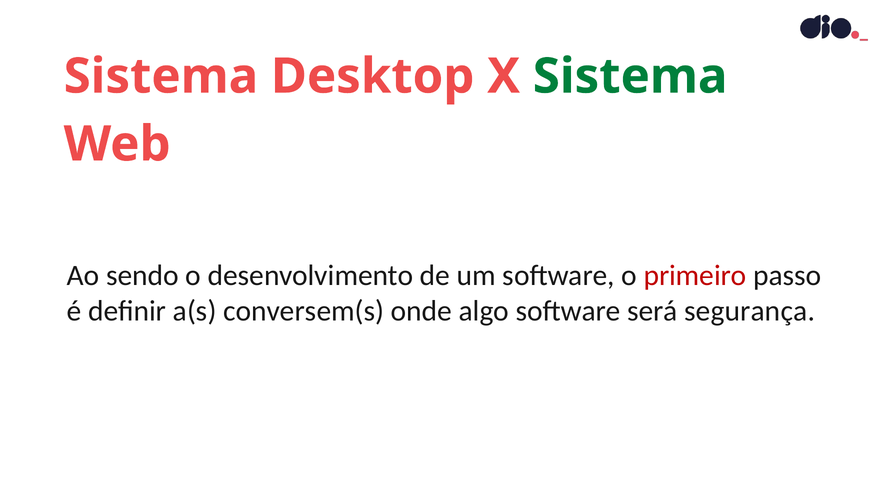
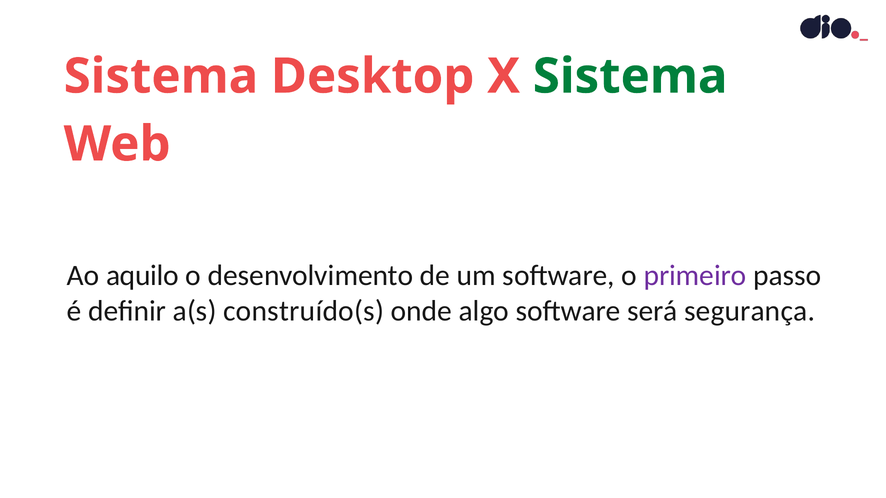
sendo: sendo -> aquilo
primeiro colour: red -> purple
conversem(s: conversem(s -> construído(s
